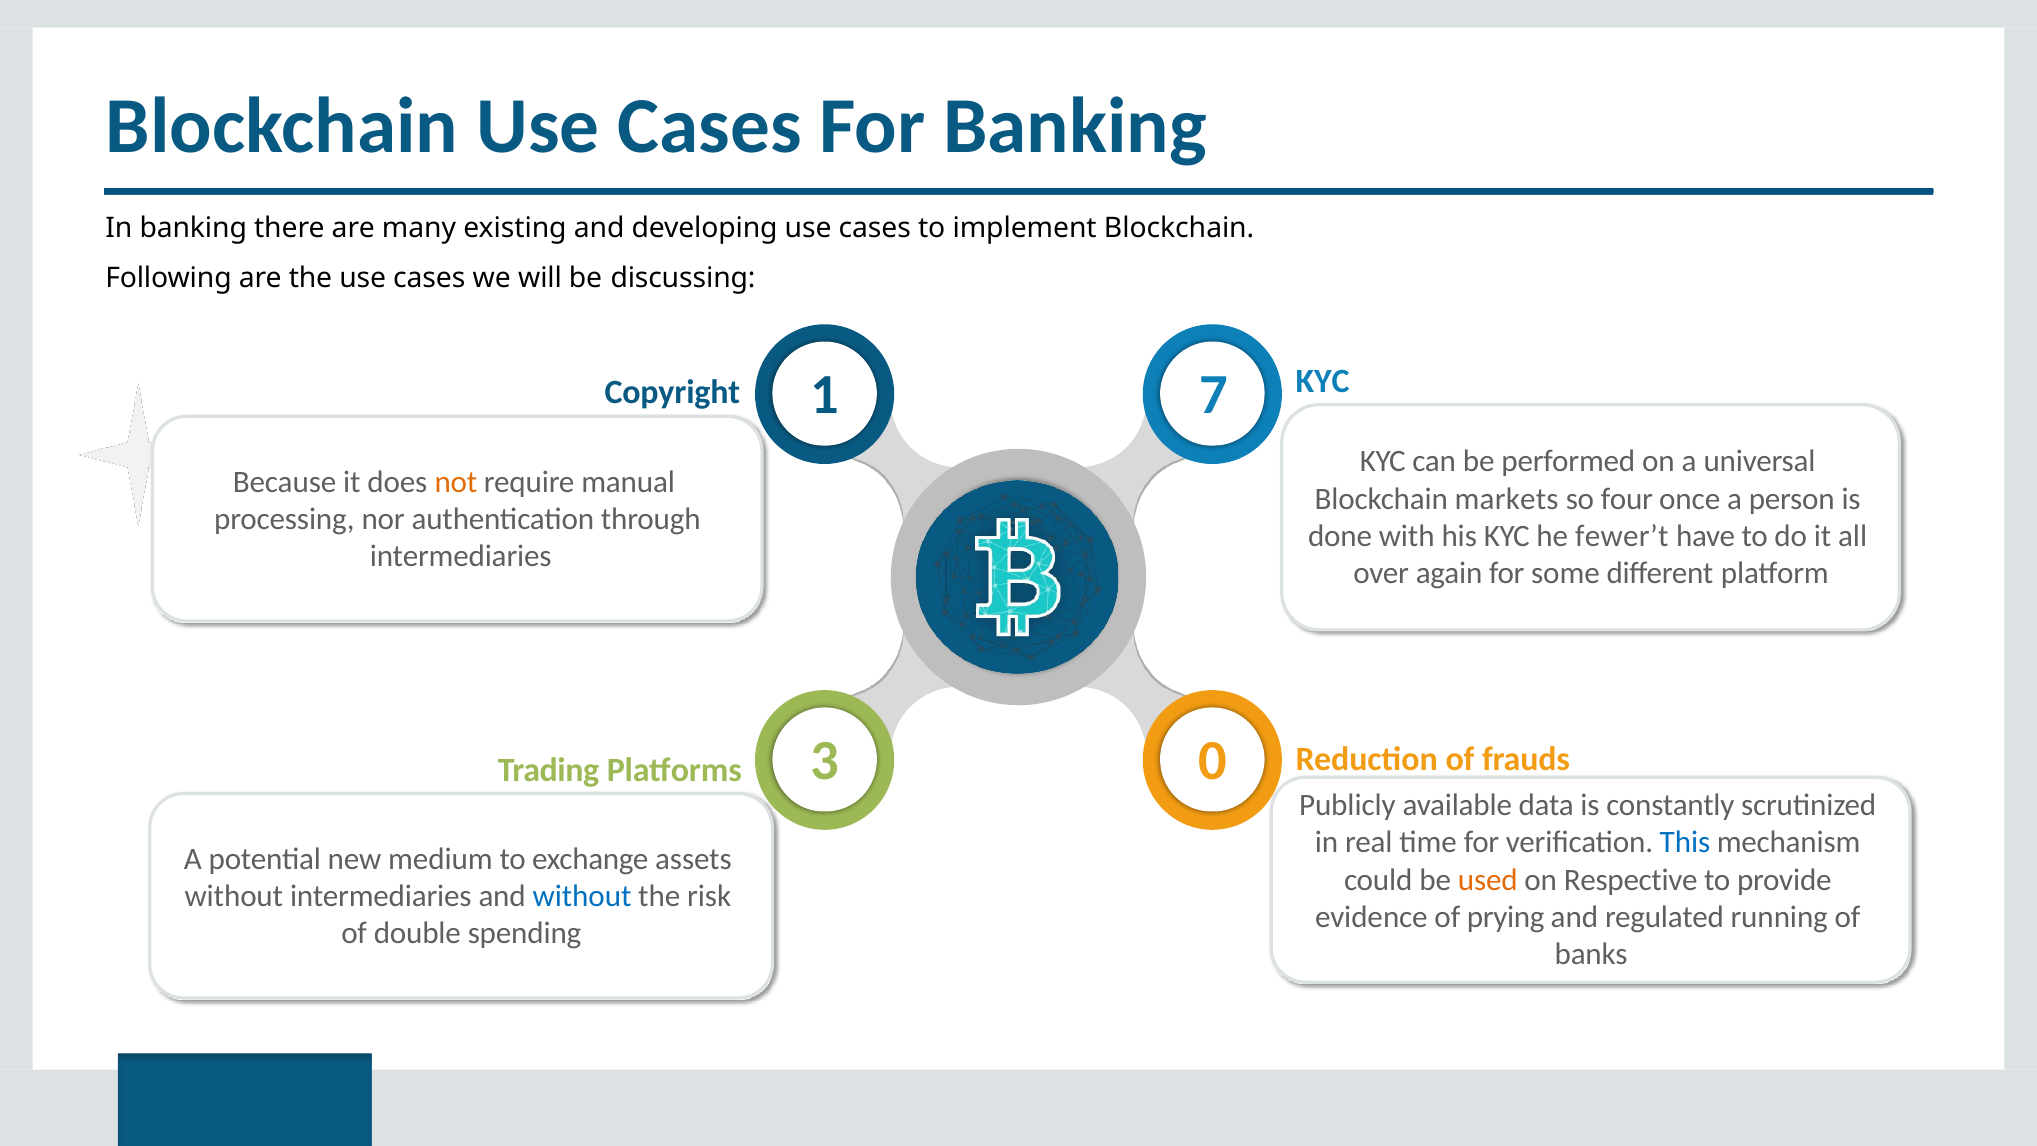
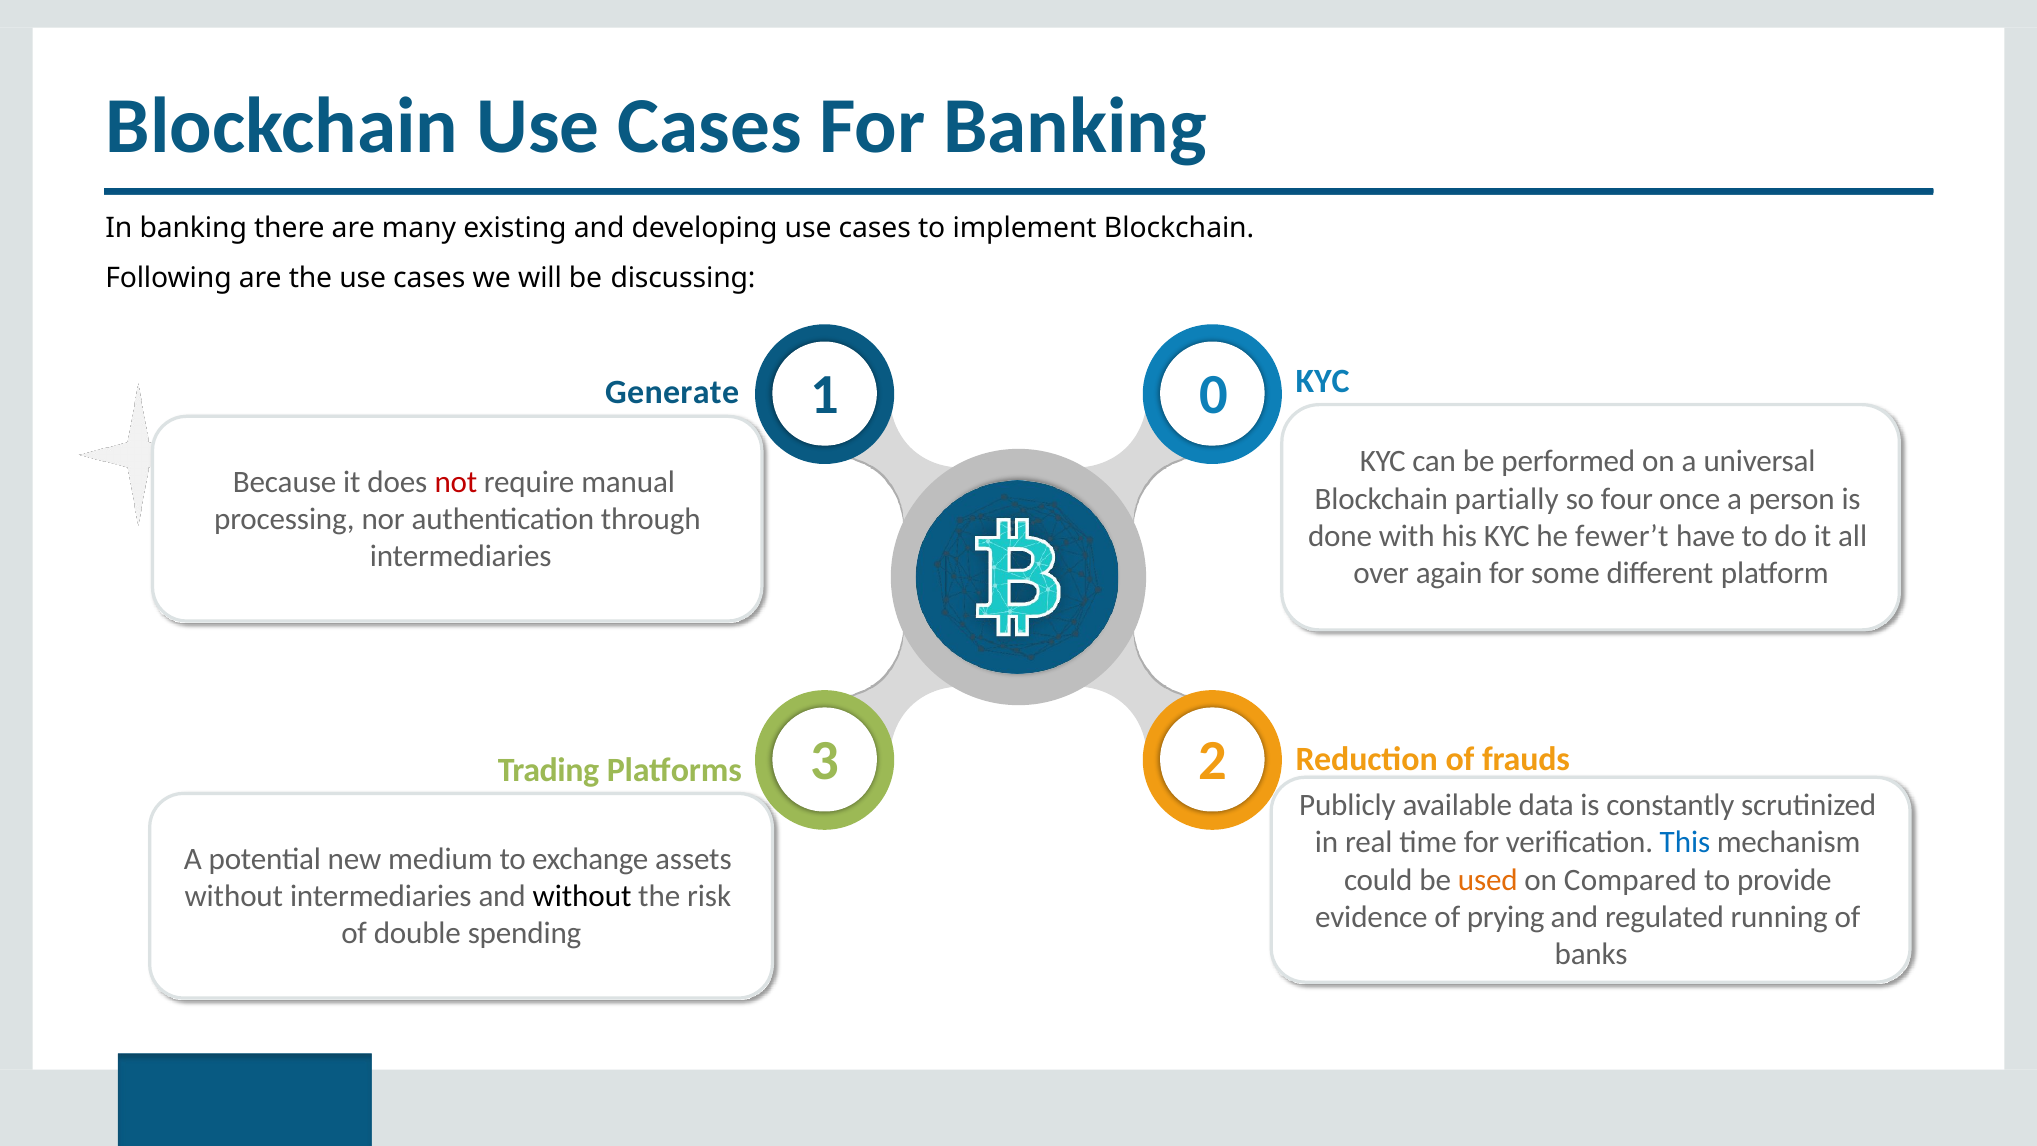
7: 7 -> 0
Copyright: Copyright -> Generate
not colour: orange -> red
markets: markets -> partially
0: 0 -> 2
Respective: Respective -> Compared
without at (582, 896) colour: blue -> black
